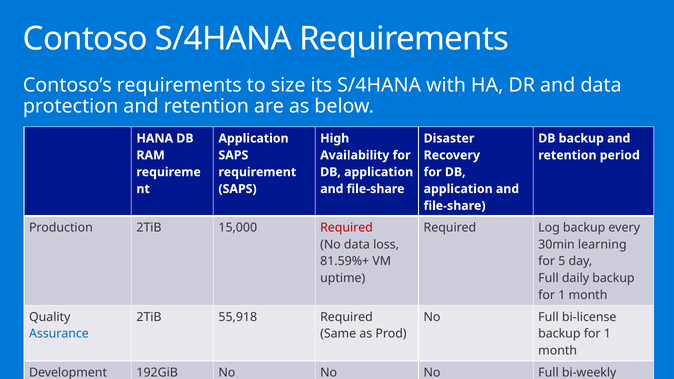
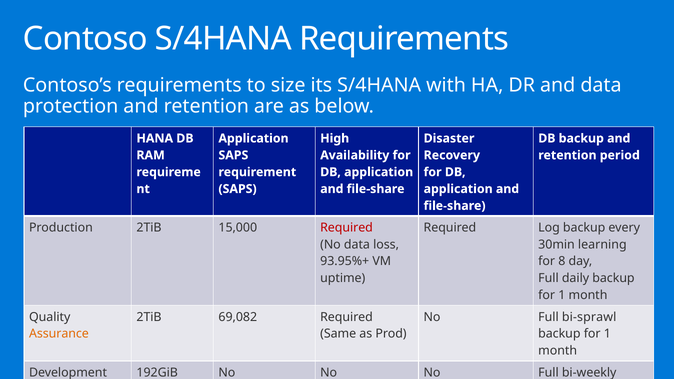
81.59%+: 81.59%+ -> 93.95%+
5: 5 -> 8
55,918: 55,918 -> 69,082
bi-license: bi-license -> bi-sprawl
Assurance colour: blue -> orange
